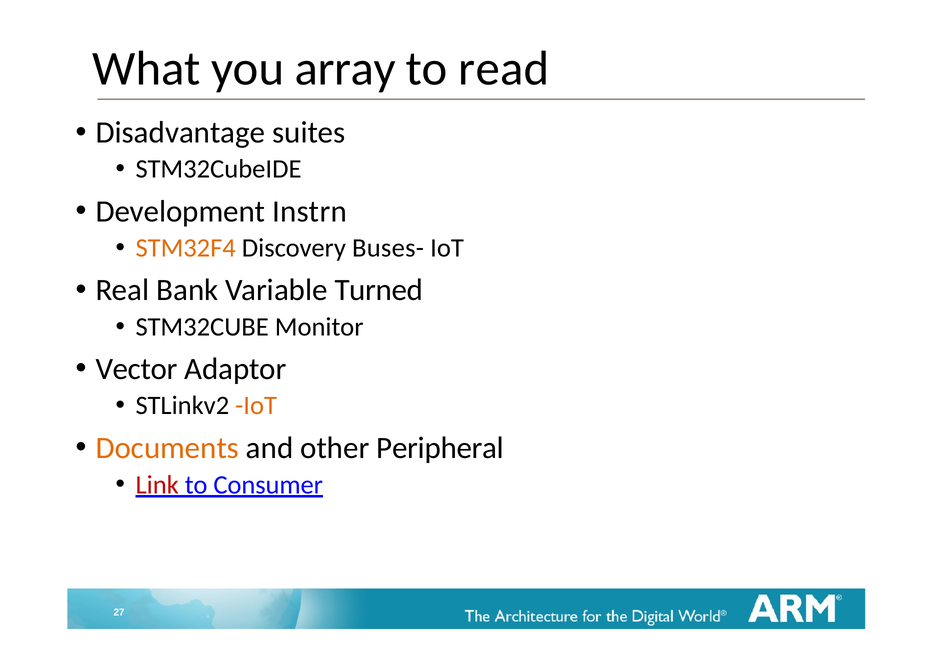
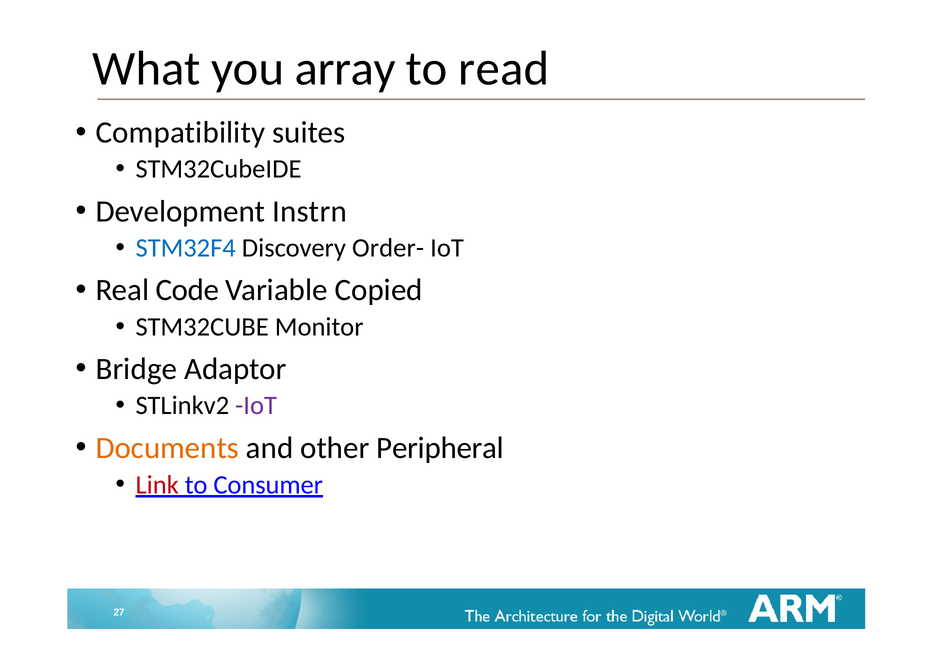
Disadvantage: Disadvantage -> Compatibility
STM32F4 colour: orange -> blue
Buses-: Buses- -> Order-
Bank: Bank -> Code
Turned: Turned -> Copied
Vector: Vector -> Bridge
IoT at (256, 406) colour: orange -> purple
